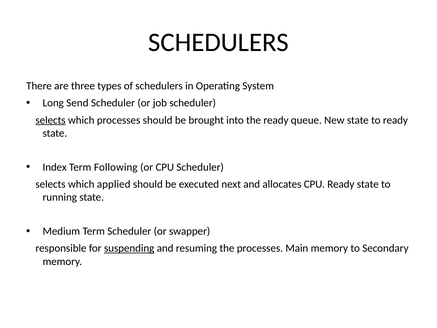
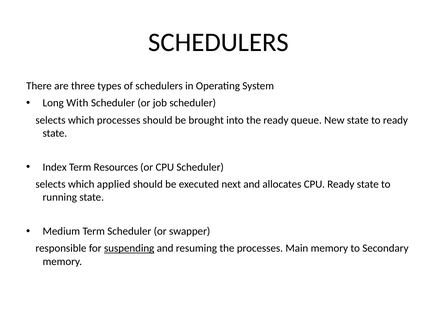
Send: Send -> With
selects at (51, 120) underline: present -> none
Following: Following -> Resources
